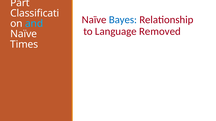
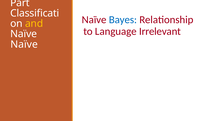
and colour: light blue -> yellow
Removed: Removed -> Irrelevant
Times at (24, 45): Times -> Naïve
